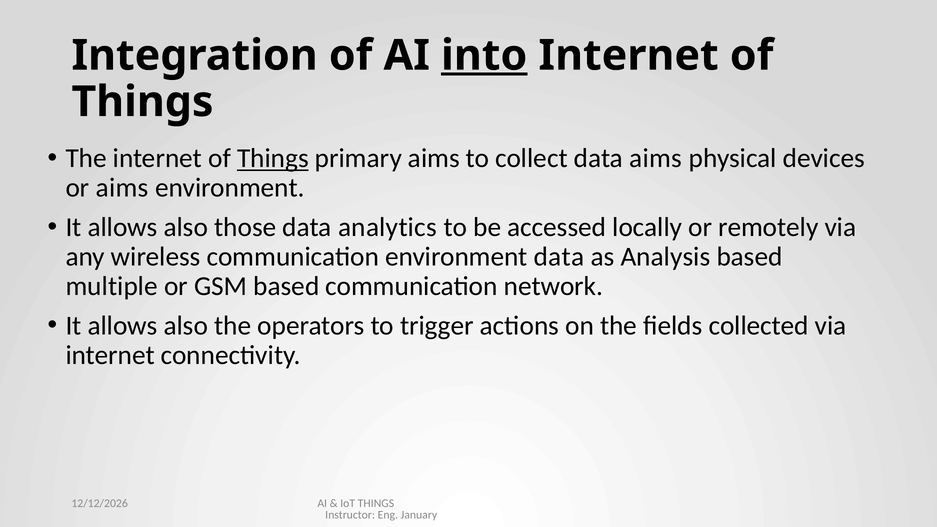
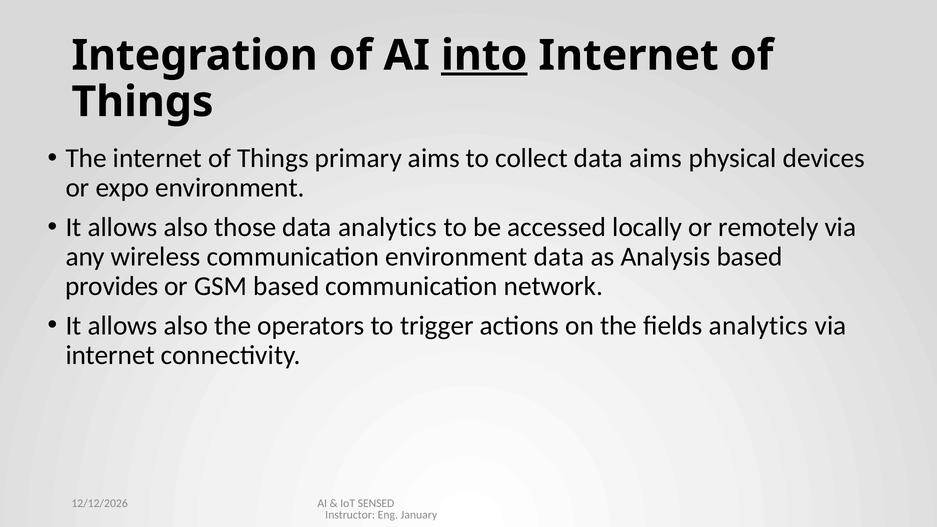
Things at (273, 158) underline: present -> none
or aims: aims -> expo
multiple: multiple -> provides
fields collected: collected -> analytics
IoT THINGS: THINGS -> SENSED
